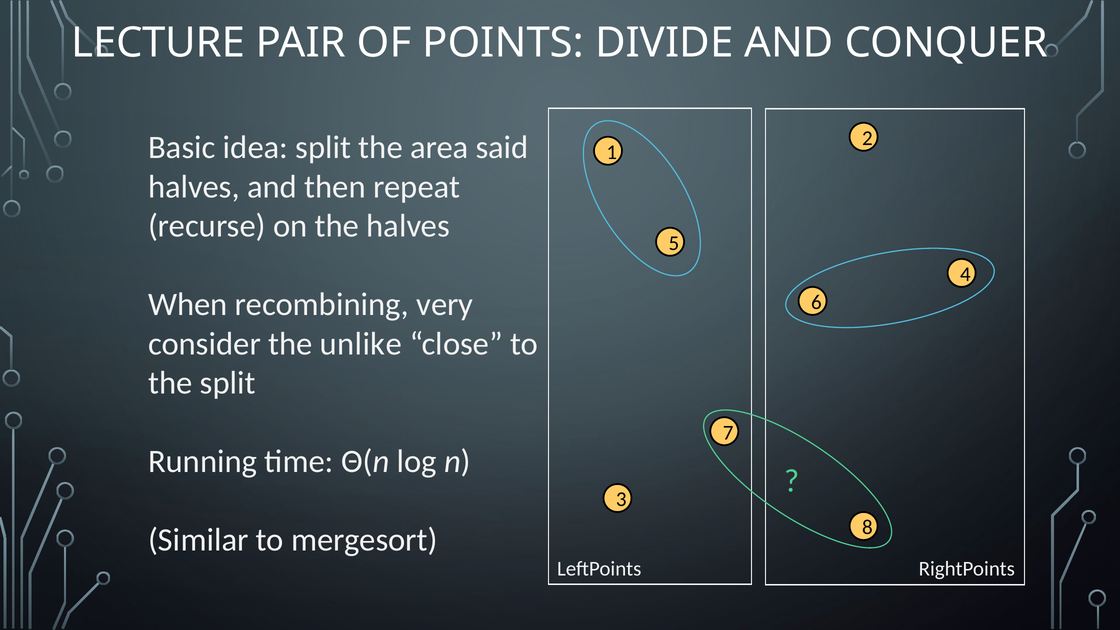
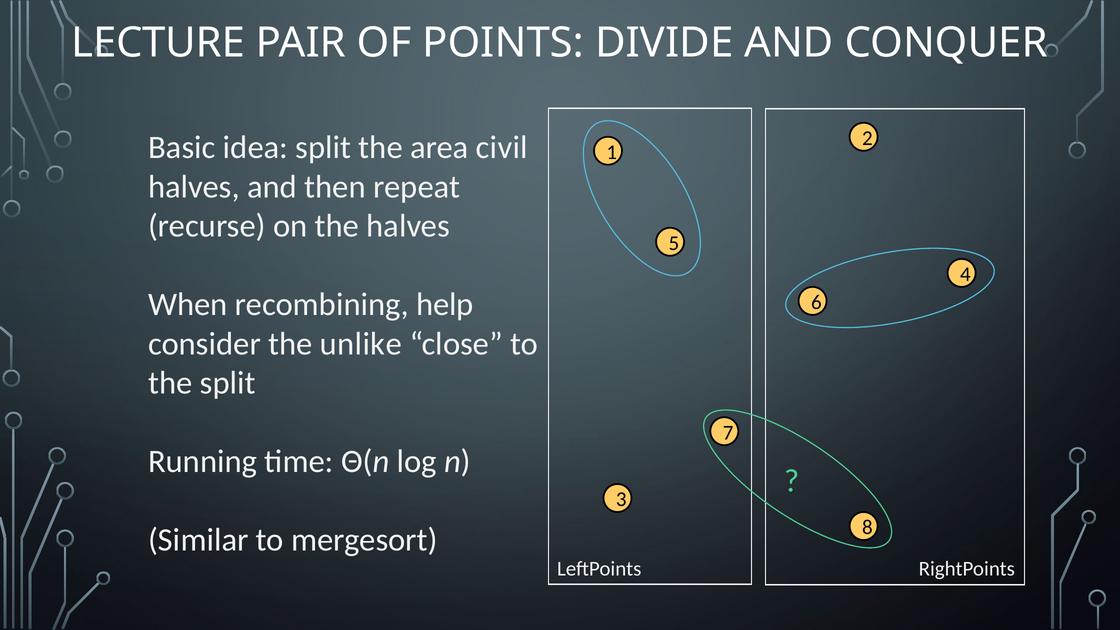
said: said -> civil
very: very -> help
